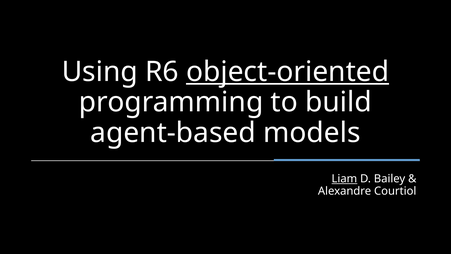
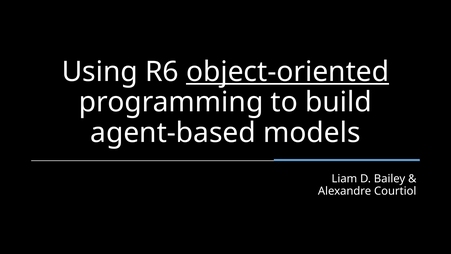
Liam underline: present -> none
